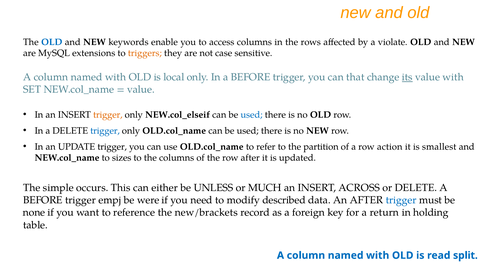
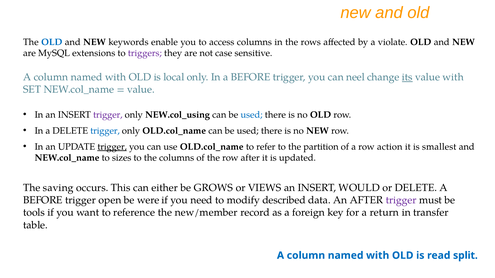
triggers colour: orange -> purple
that: that -> neel
trigger at (108, 115) colour: orange -> purple
NEW.col_elseif: NEW.col_elseif -> NEW.col_using
trigger at (112, 147) underline: none -> present
simple: simple -> saving
UNLESS: UNLESS -> GROWS
MUCH: MUCH -> VIEWS
ACROSS: ACROSS -> WOULD
empj: empj -> open
trigger at (401, 201) colour: blue -> purple
none: none -> tools
new/brackets: new/brackets -> new/member
holding: holding -> transfer
